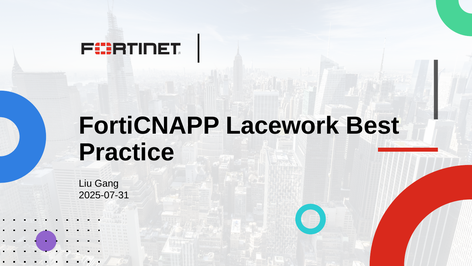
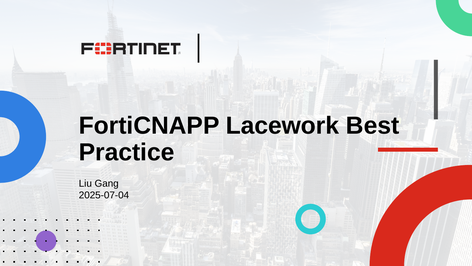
2025-07-31: 2025-07-31 -> 2025-07-04
